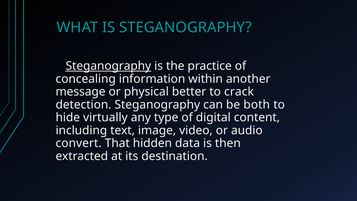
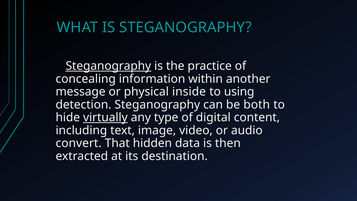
better: better -> inside
crack: crack -> using
virtually underline: none -> present
